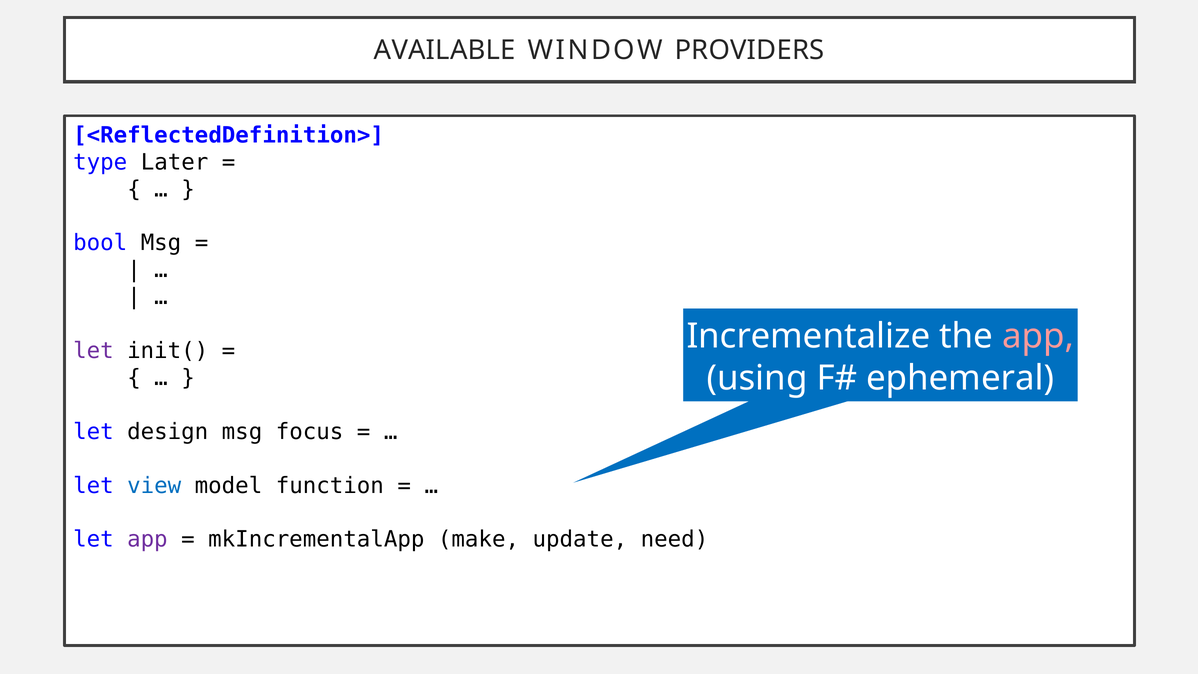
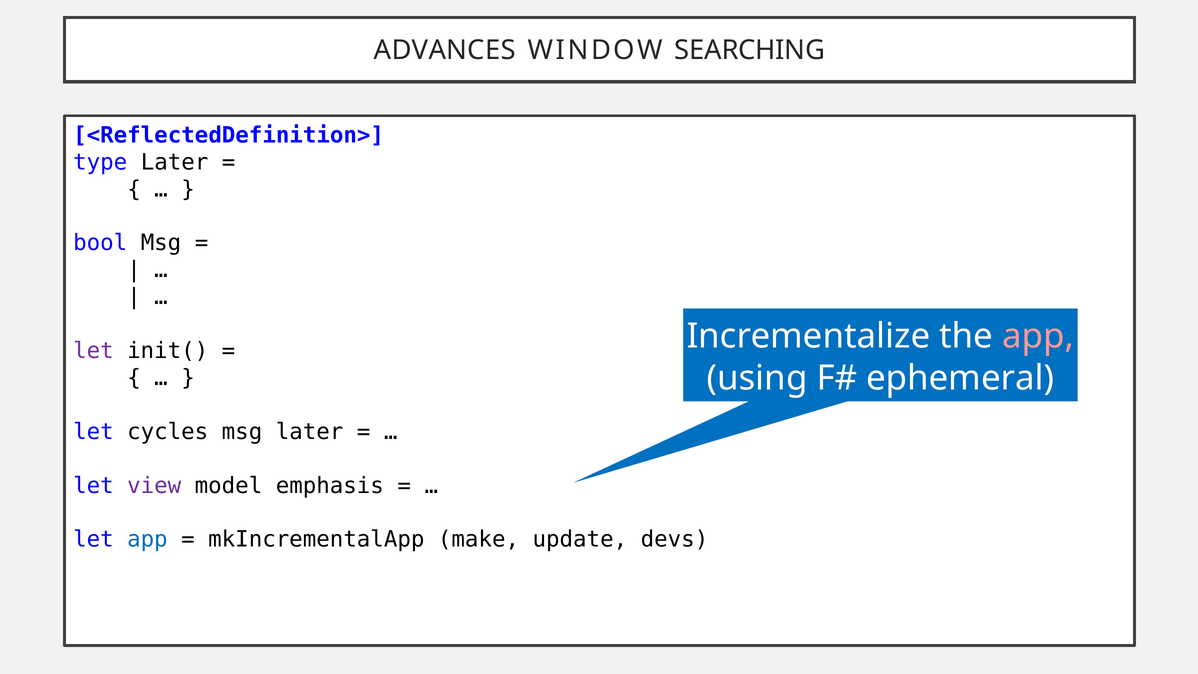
AVAILABLE: AVAILABLE -> ADVANCES
PROVIDERS: PROVIDERS -> SEARCHING
design: design -> cycles
msg focus: focus -> later
view colour: blue -> purple
function: function -> emphasis
app at (147, 539) colour: purple -> blue
need: need -> devs
